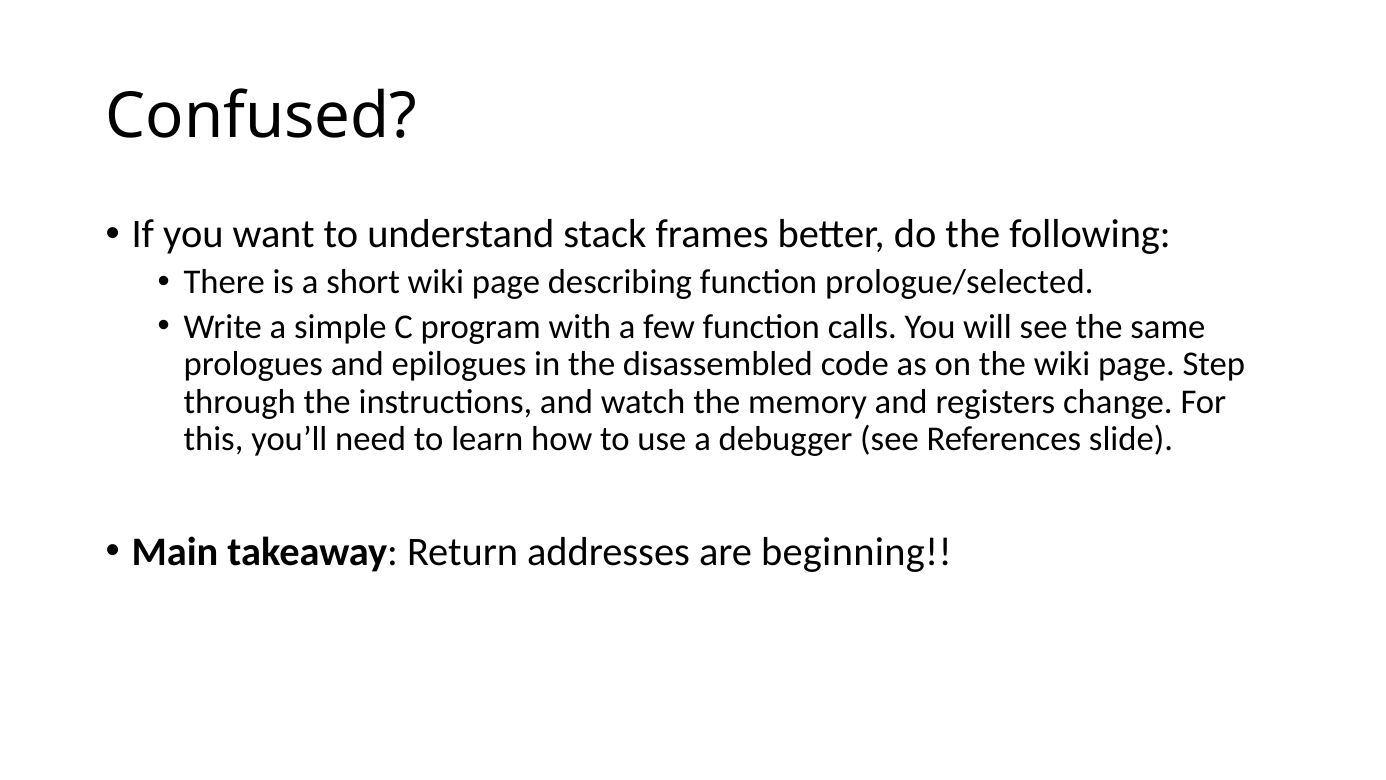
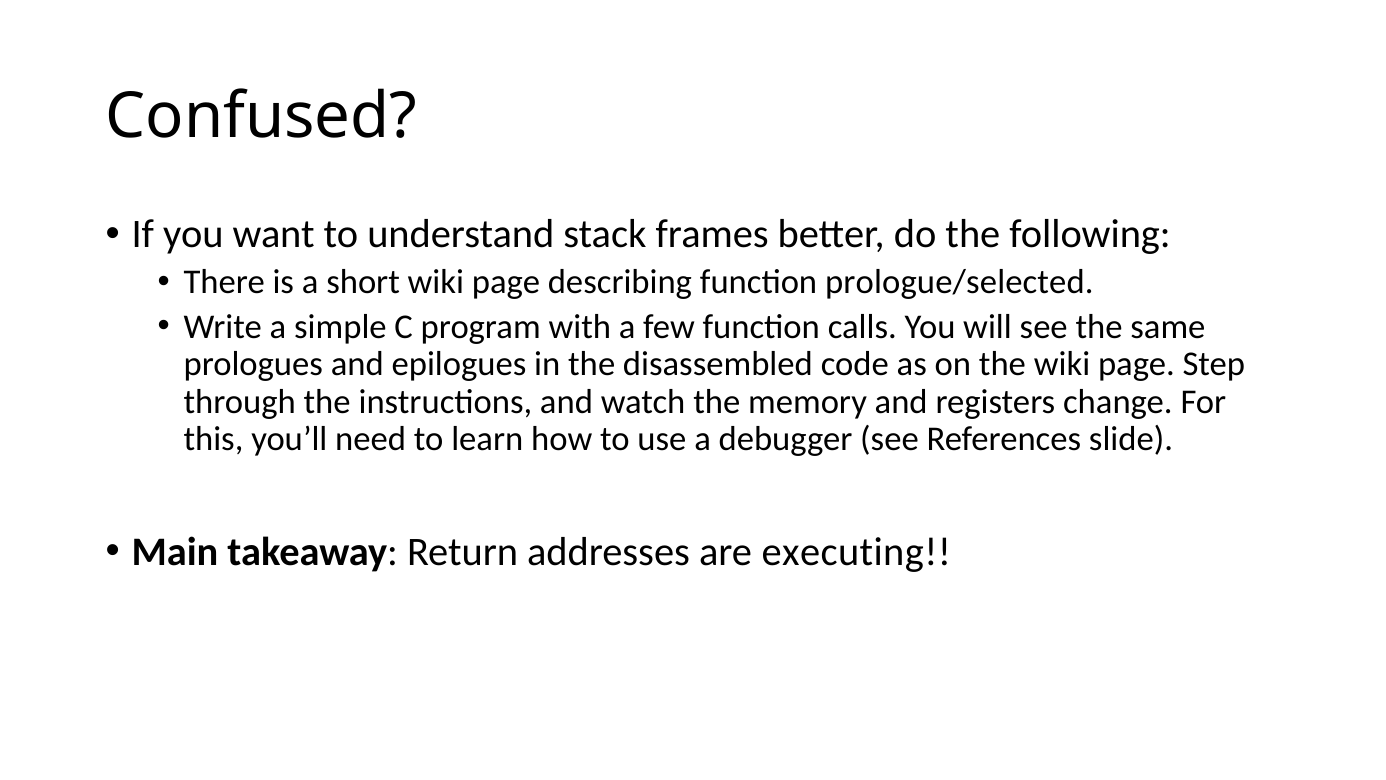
beginning: beginning -> executing
